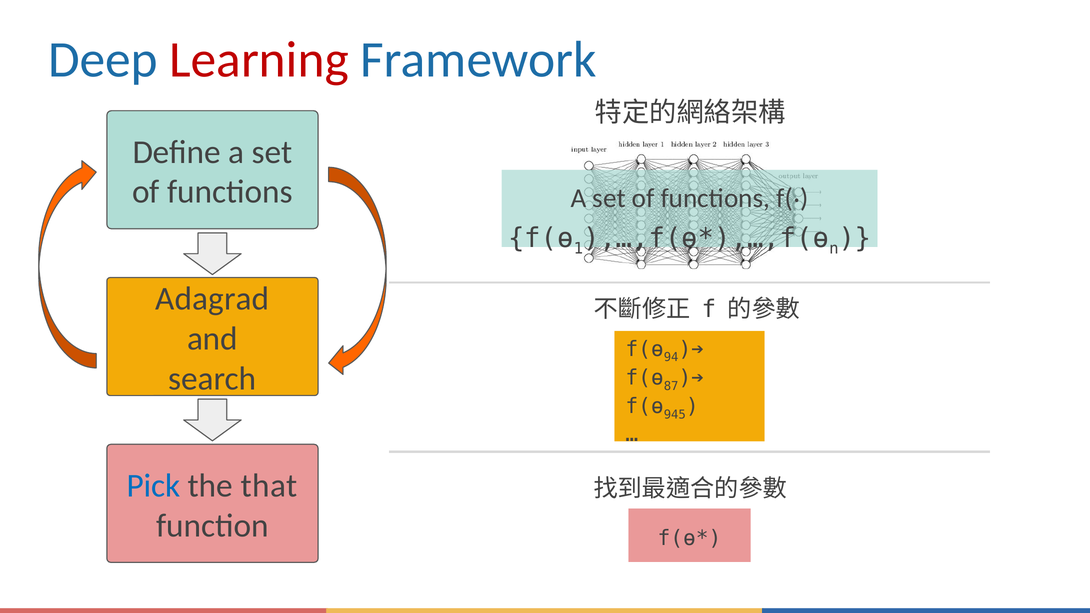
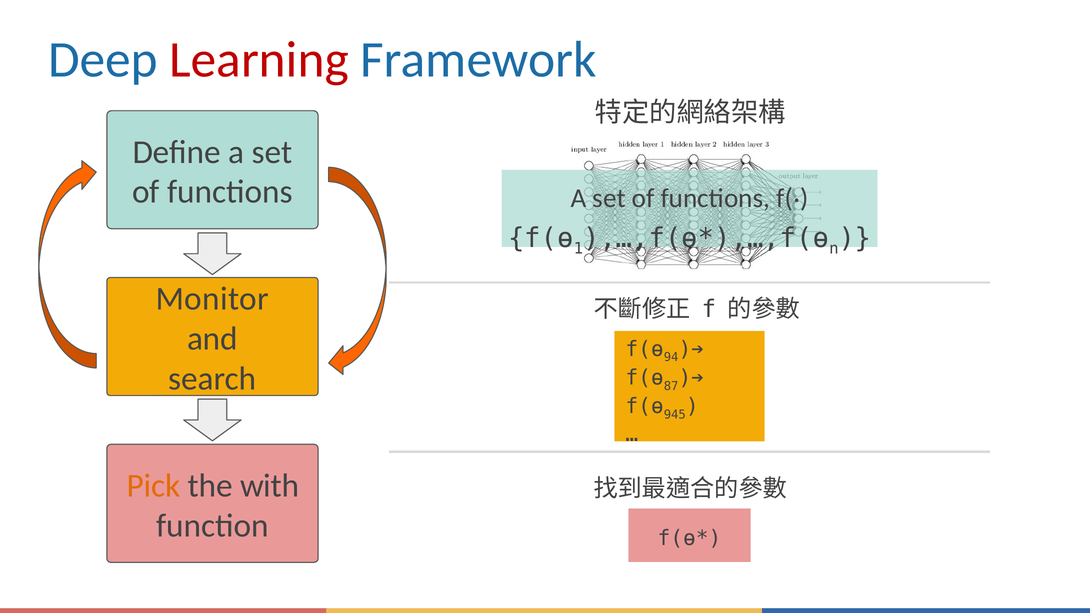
Adagrad: Adagrad -> Monitor
Pick colour: blue -> orange
that: that -> with
